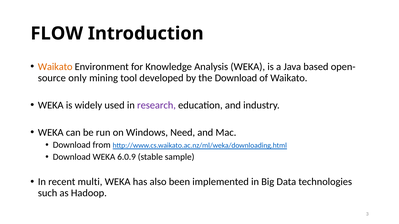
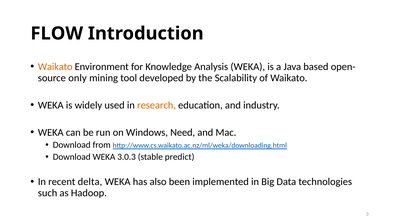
the Download: Download -> Scalability
research colour: purple -> orange
6.0.9: 6.0.9 -> 3.0.3
sample: sample -> predict
multi: multi -> delta
